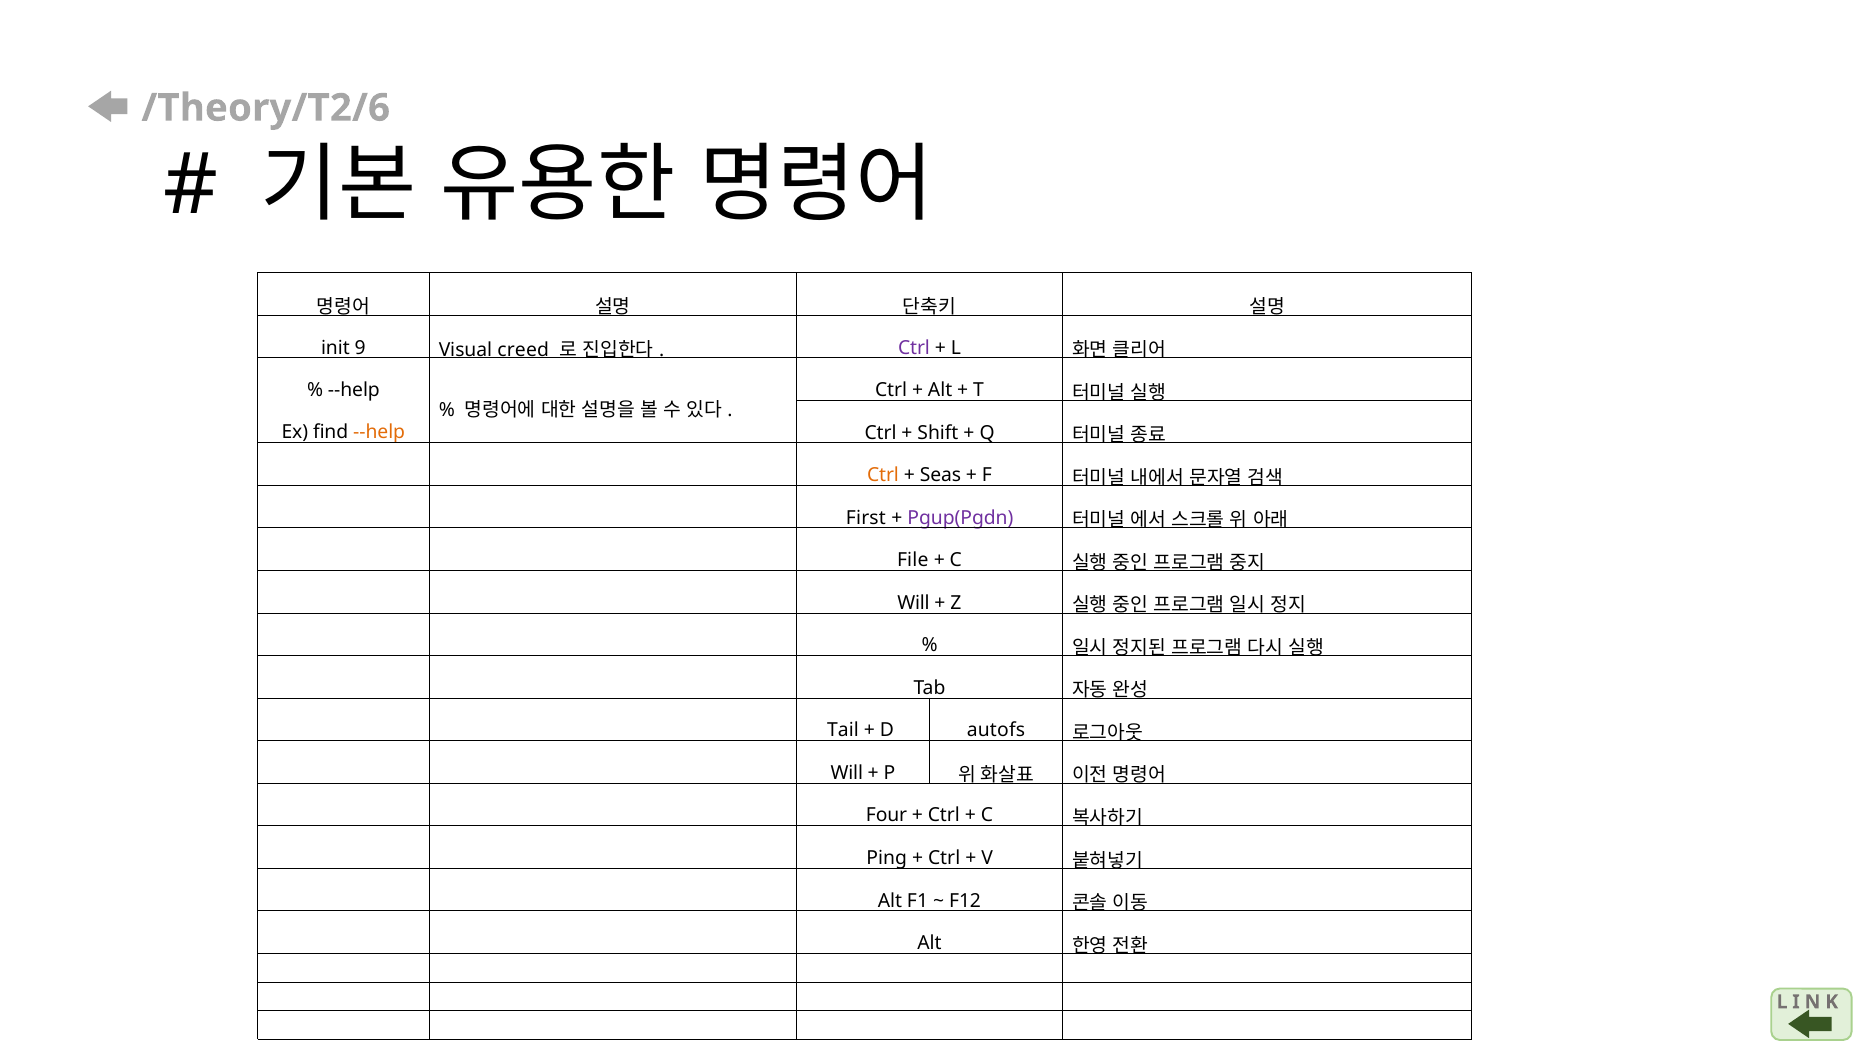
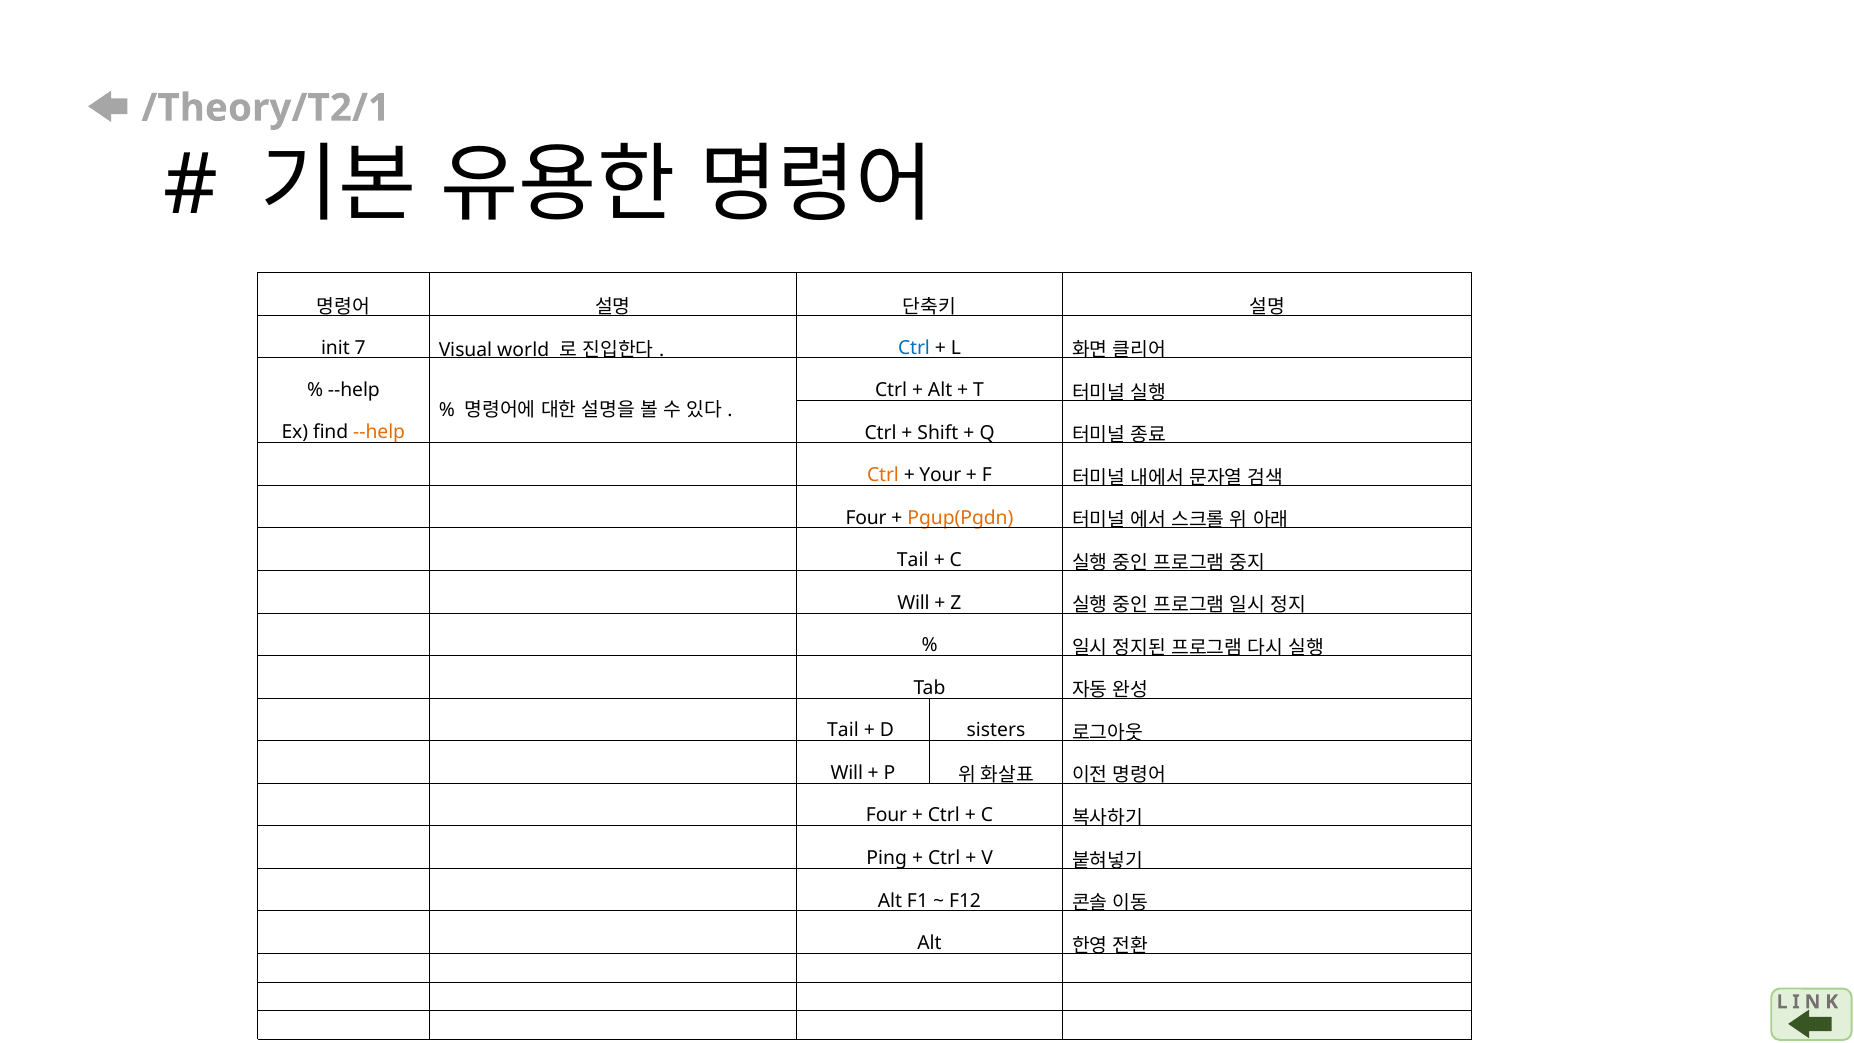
/Theory/T2/6: /Theory/T2/6 -> /Theory/T2/1
9: 9 -> 7
creed: creed -> world
Ctrl at (914, 348) colour: purple -> blue
Seas: Seas -> Your
First at (866, 518): First -> Four
Pgup(Pgdn colour: purple -> orange
File at (913, 560): File -> Tail
autofs: autofs -> sisters
